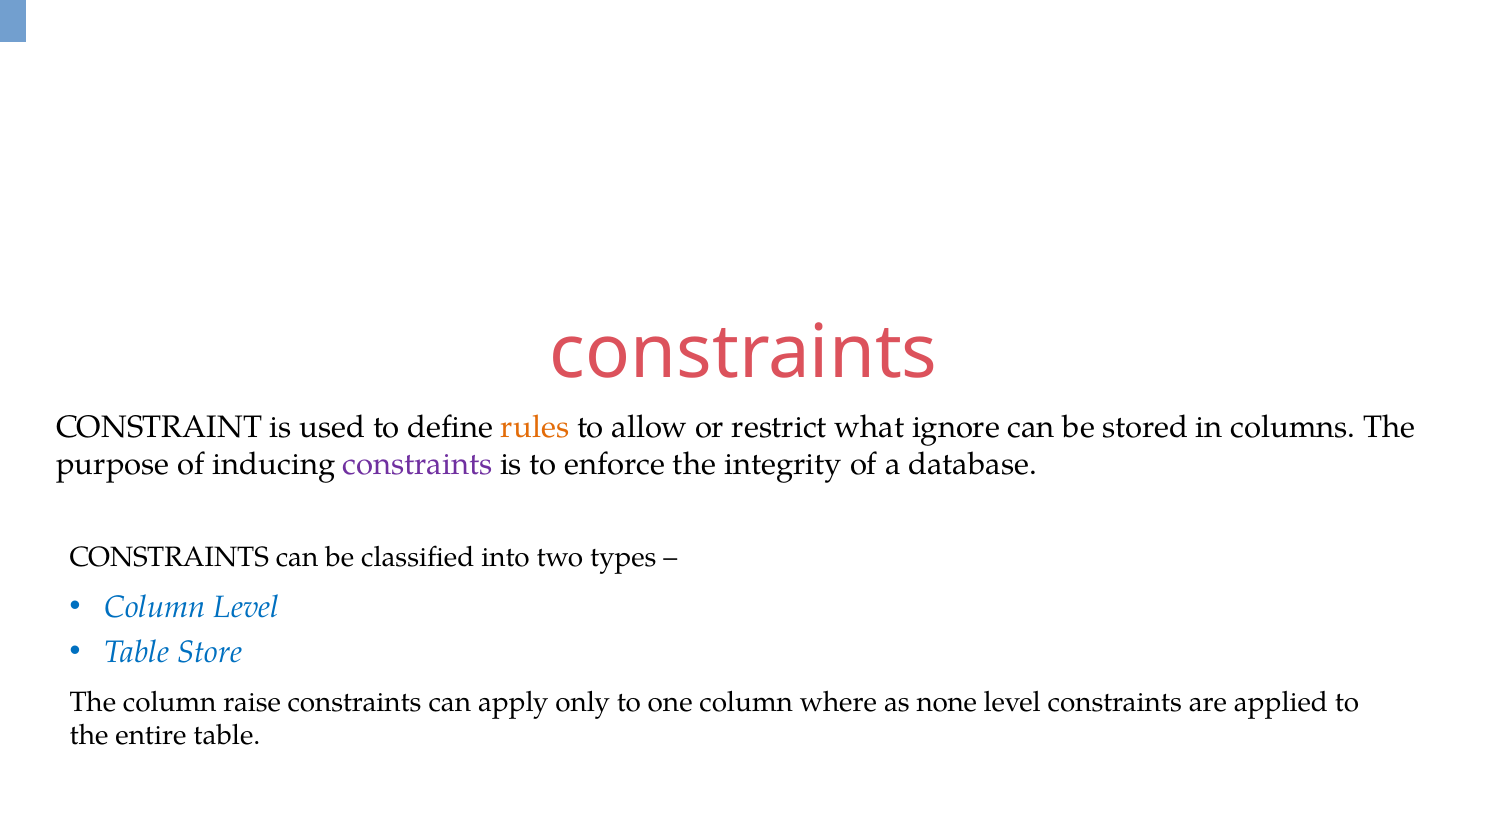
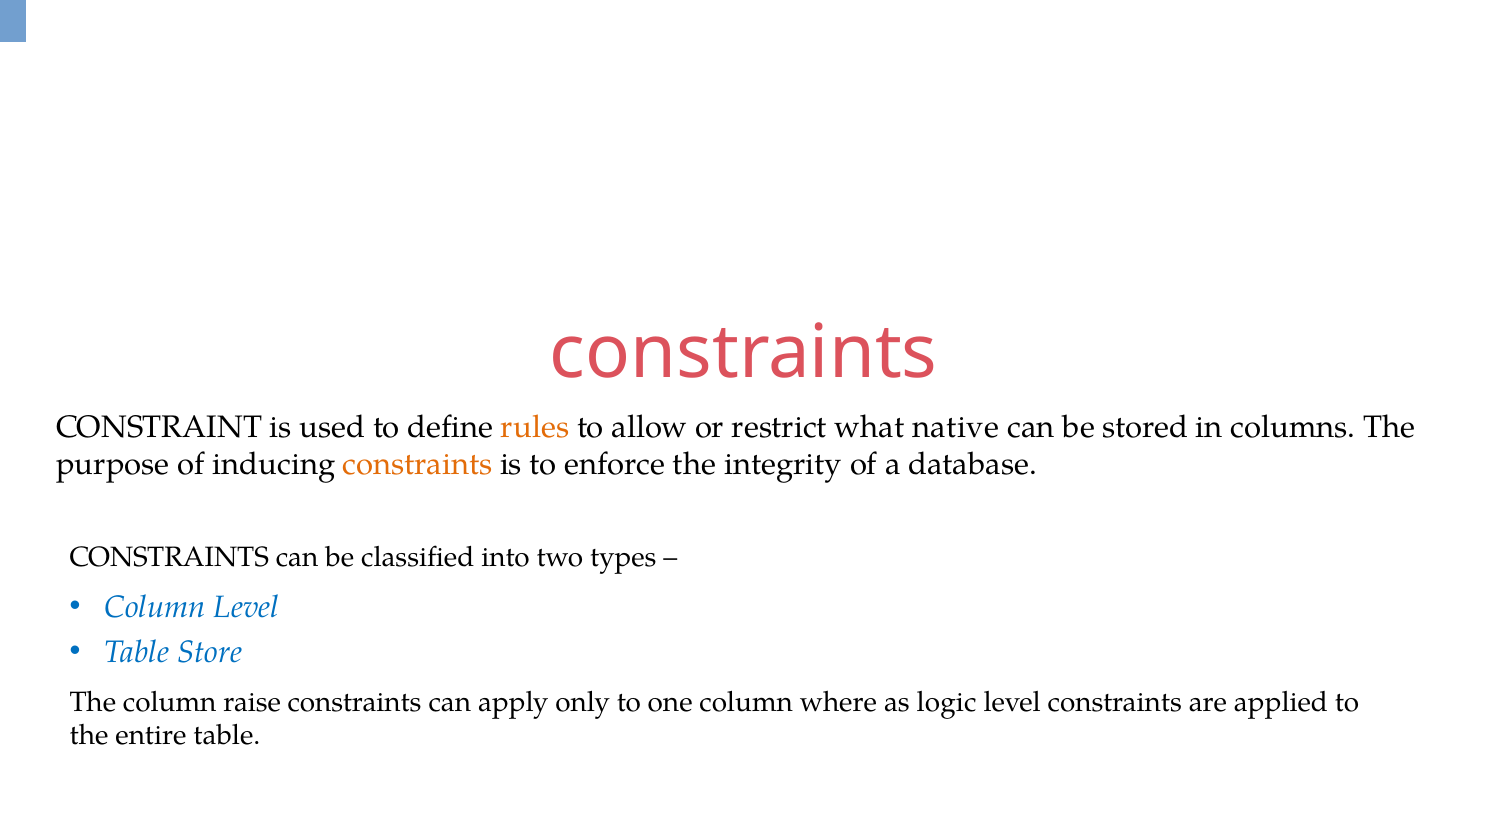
ignore: ignore -> native
constraints at (418, 465) colour: purple -> orange
none: none -> logic
